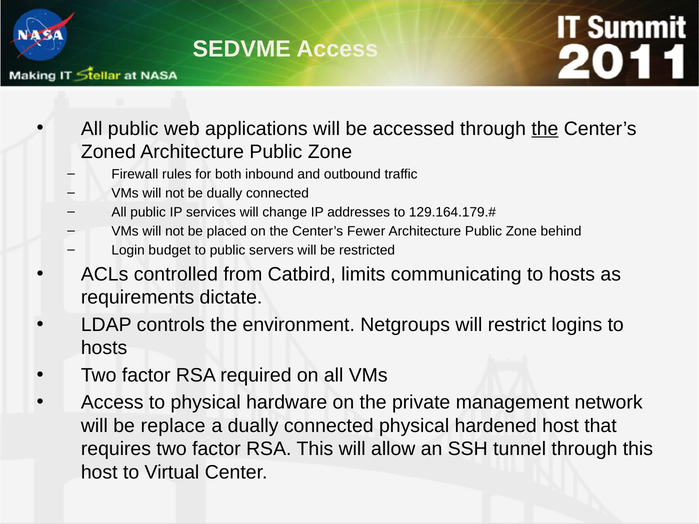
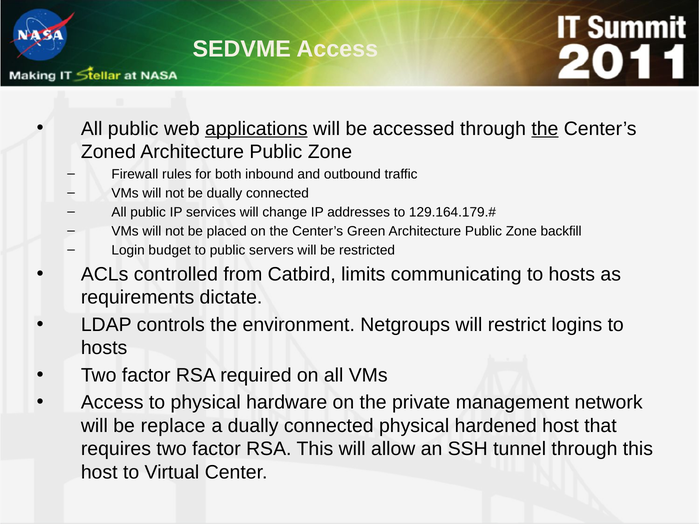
applications underline: none -> present
Fewer: Fewer -> Green
behind: behind -> backfill
